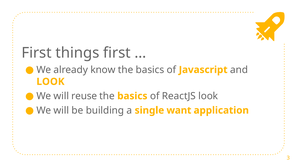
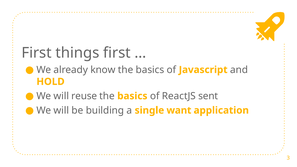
LOOK at (50, 82): LOOK -> HOLD
ReactJS look: look -> sent
